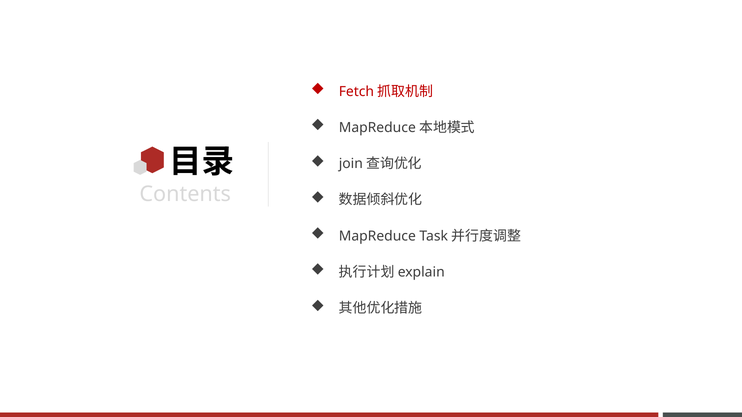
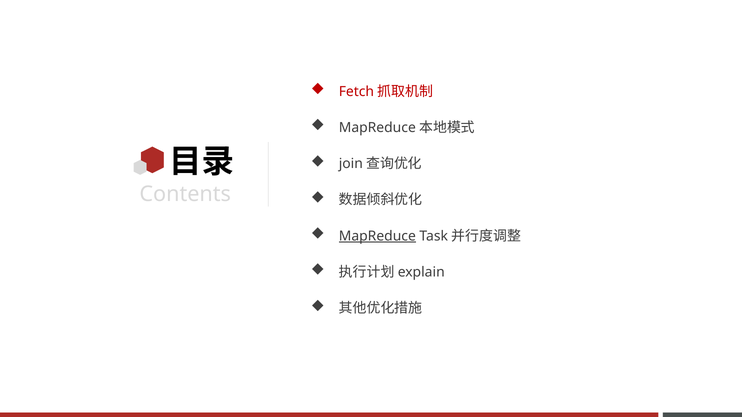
MapReduce underline: none -> present
